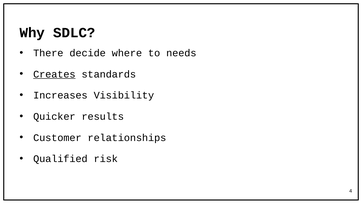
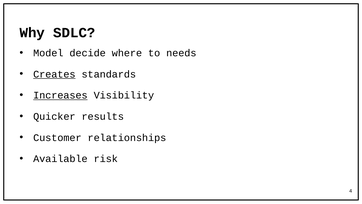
There: There -> Model
Increases underline: none -> present
Qualified: Qualified -> Available
